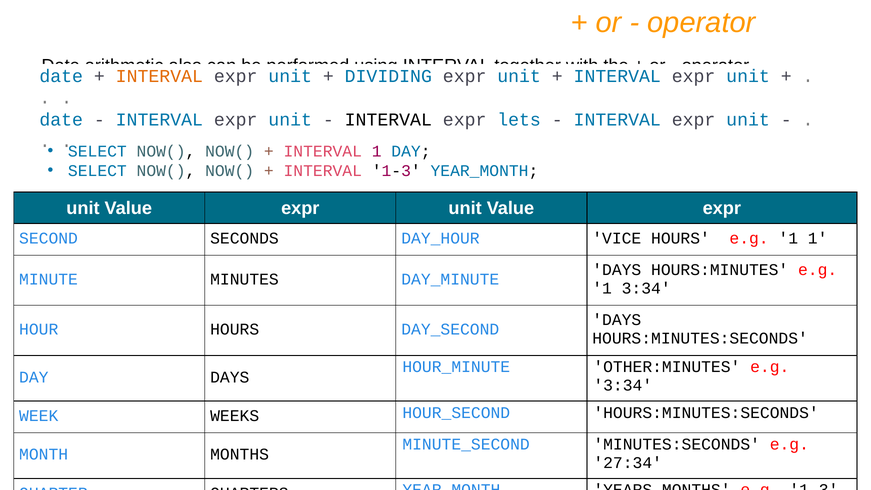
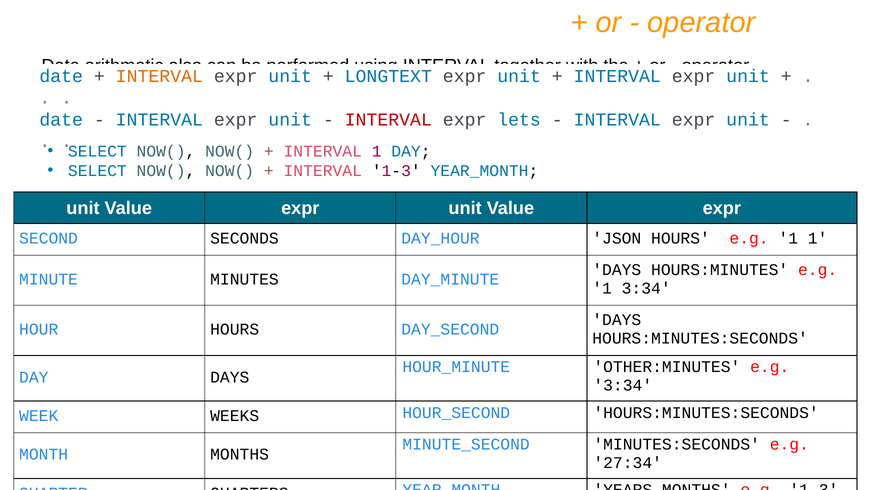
DIVIDING: DIVIDING -> LONGTEXT
INTERVAL at (388, 120) colour: black -> red
VICE: VICE -> JSON
